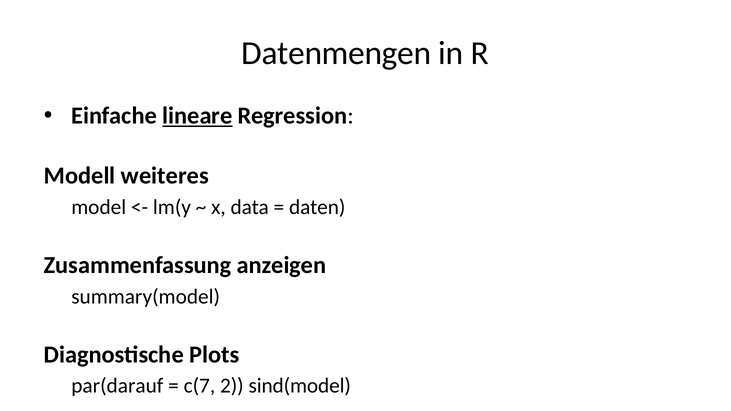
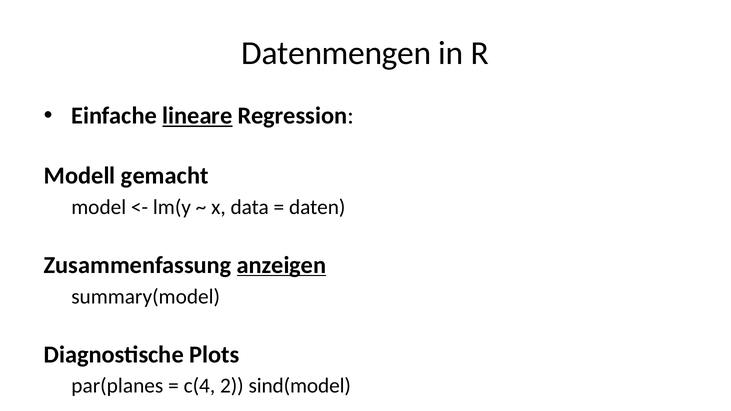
weiteres: weiteres -> gemacht
anzeigen underline: none -> present
par(darauf: par(darauf -> par(planes
c(7: c(7 -> c(4
